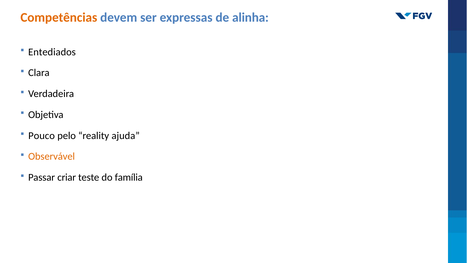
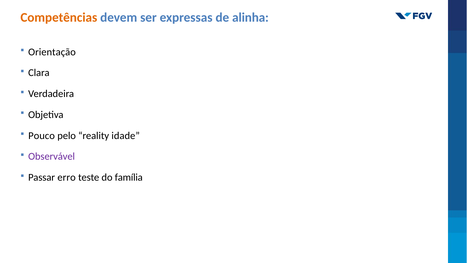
Entediados: Entediados -> Orientação
ajuda: ajuda -> idade
Observável colour: orange -> purple
criar: criar -> erro
